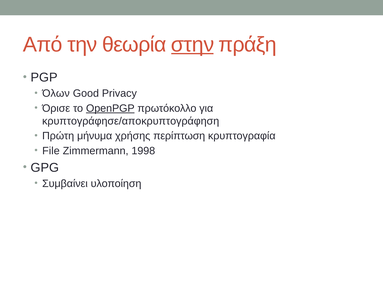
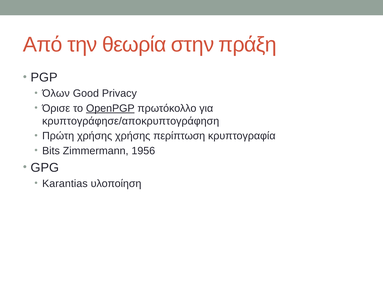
στην underline: present -> none
Πρώτη μήνυμα: μήνυμα -> χρήσης
File: File -> Bits
1998: 1998 -> 1956
Συμβαίνει: Συμβαίνει -> Karantias
